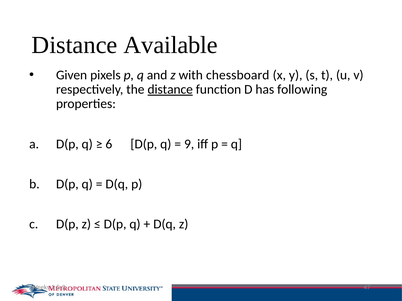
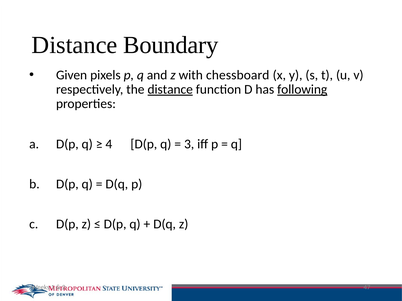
Available: Available -> Boundary
following underline: none -> present
6: 6 -> 4
9: 9 -> 3
